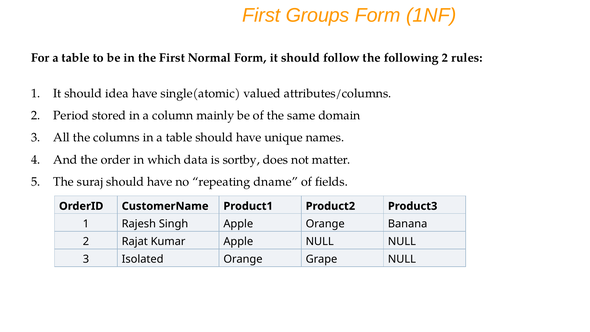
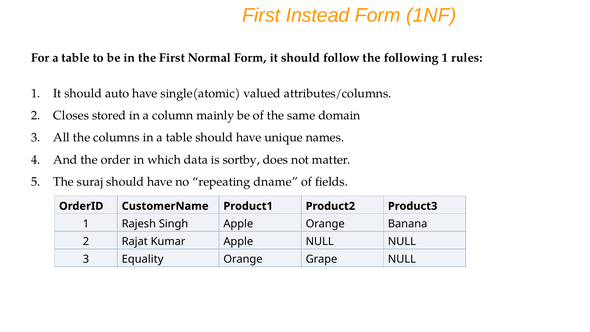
Groups: Groups -> Instead
following 2: 2 -> 1
idea: idea -> auto
Period: Period -> Closes
Isolated: Isolated -> Equality
